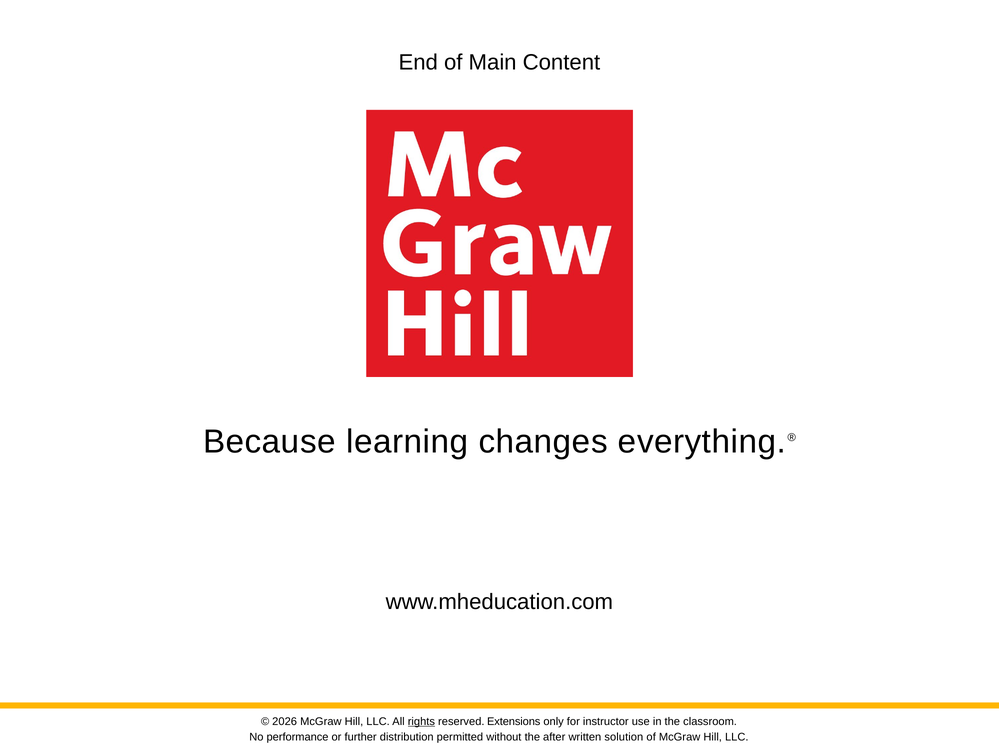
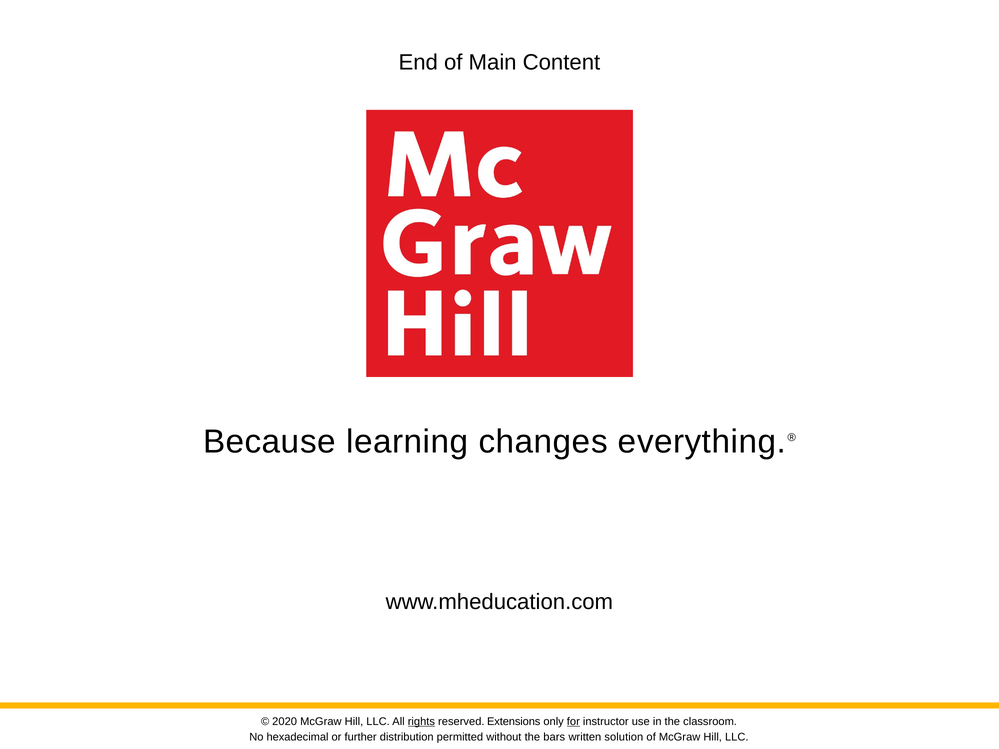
2026: 2026 -> 2020
for underline: none -> present
performance: performance -> hexadecimal
after: after -> bars
